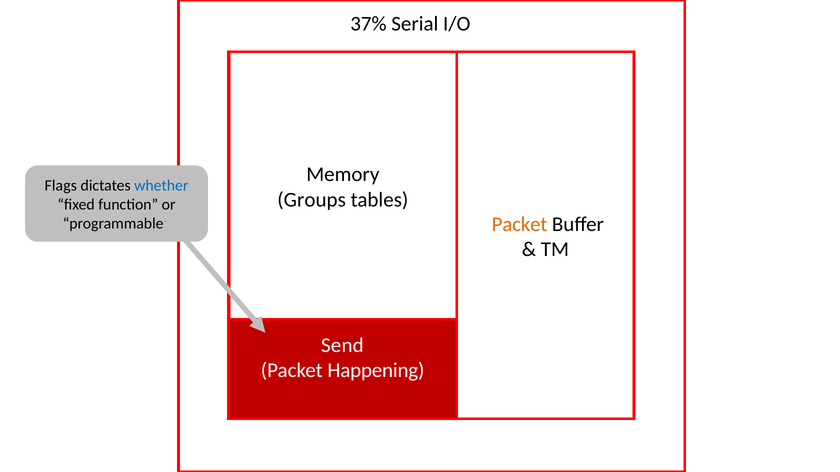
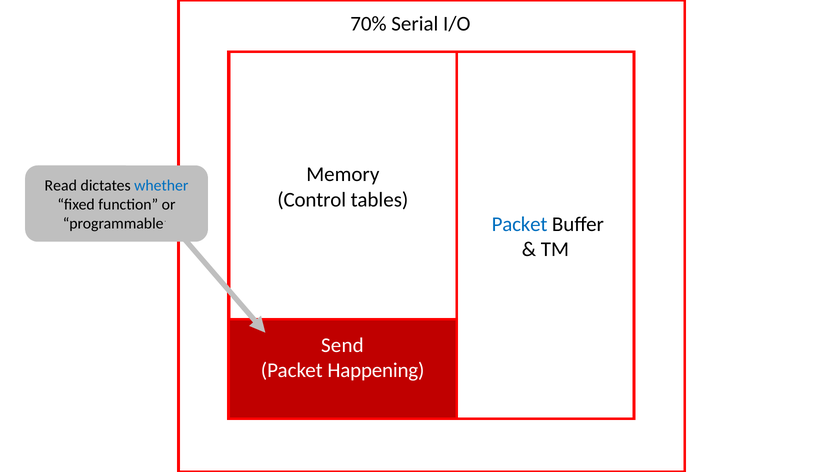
37%: 37% -> 70%
Flags: Flags -> Read
Groups: Groups -> Control
Packet at (520, 225) colour: orange -> blue
